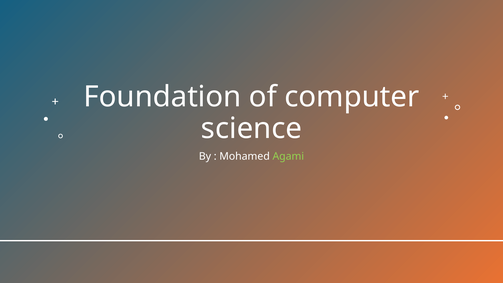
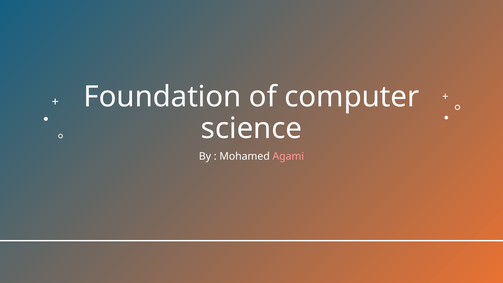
Agami colour: light green -> pink
